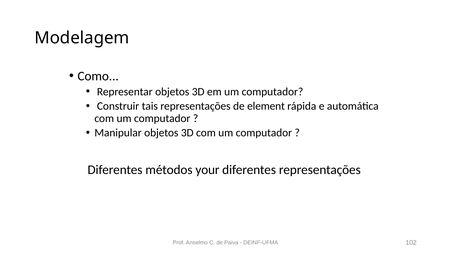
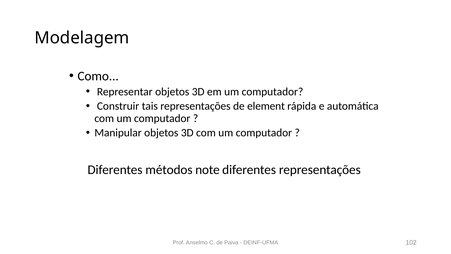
your: your -> note
